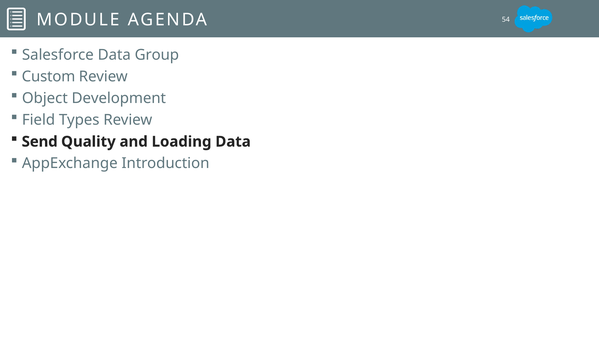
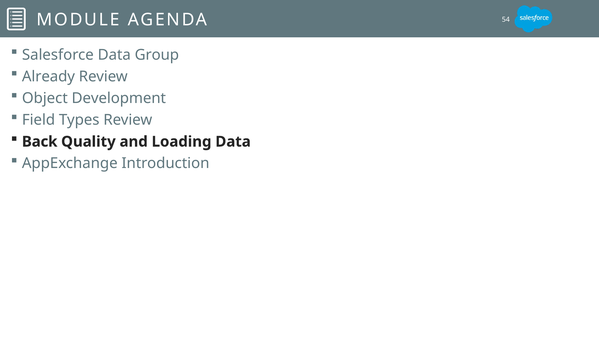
Custom: Custom -> Already
Send: Send -> Back
